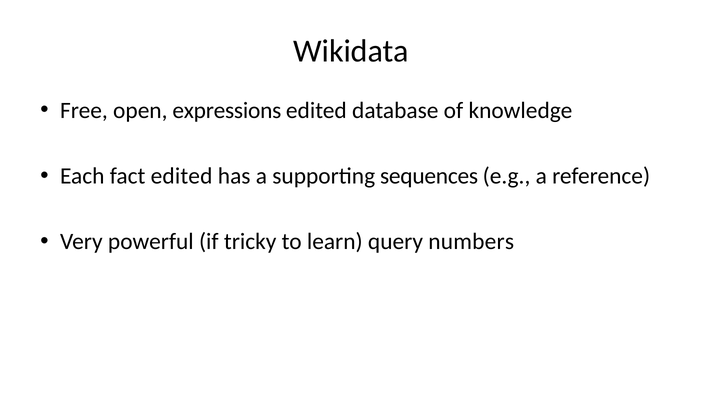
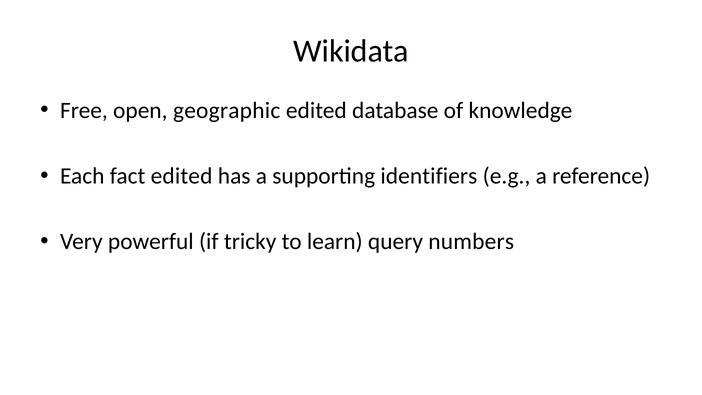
expressions: expressions -> geographic
sequences: sequences -> identifiers
